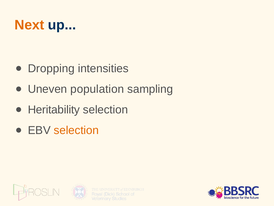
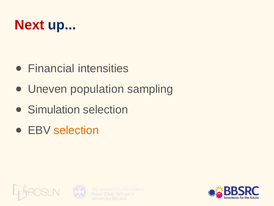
Next colour: orange -> red
Dropping: Dropping -> Financial
Heritability: Heritability -> Simulation
